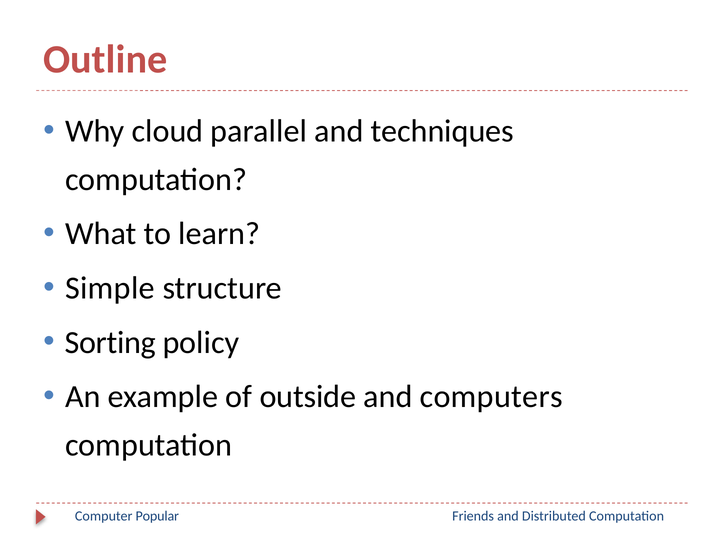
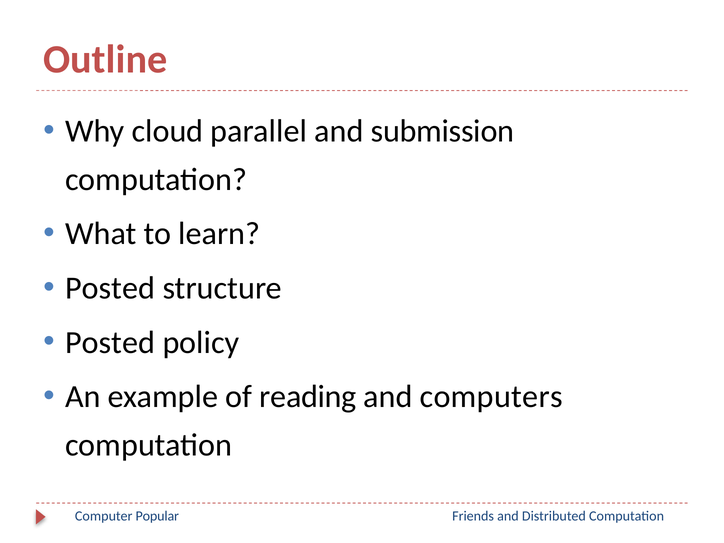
techniques: techniques -> submission
Simple at (110, 288): Simple -> Posted
Sorting at (110, 342): Sorting -> Posted
outside: outside -> reading
